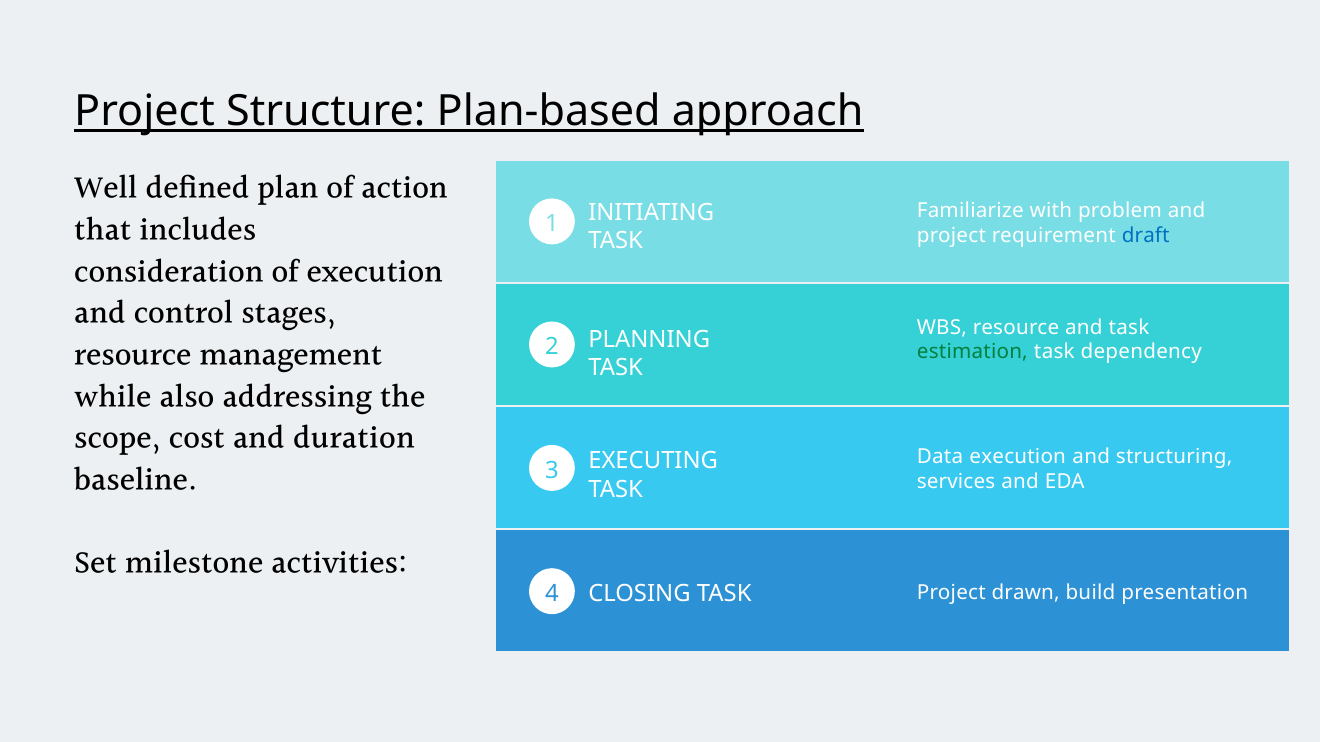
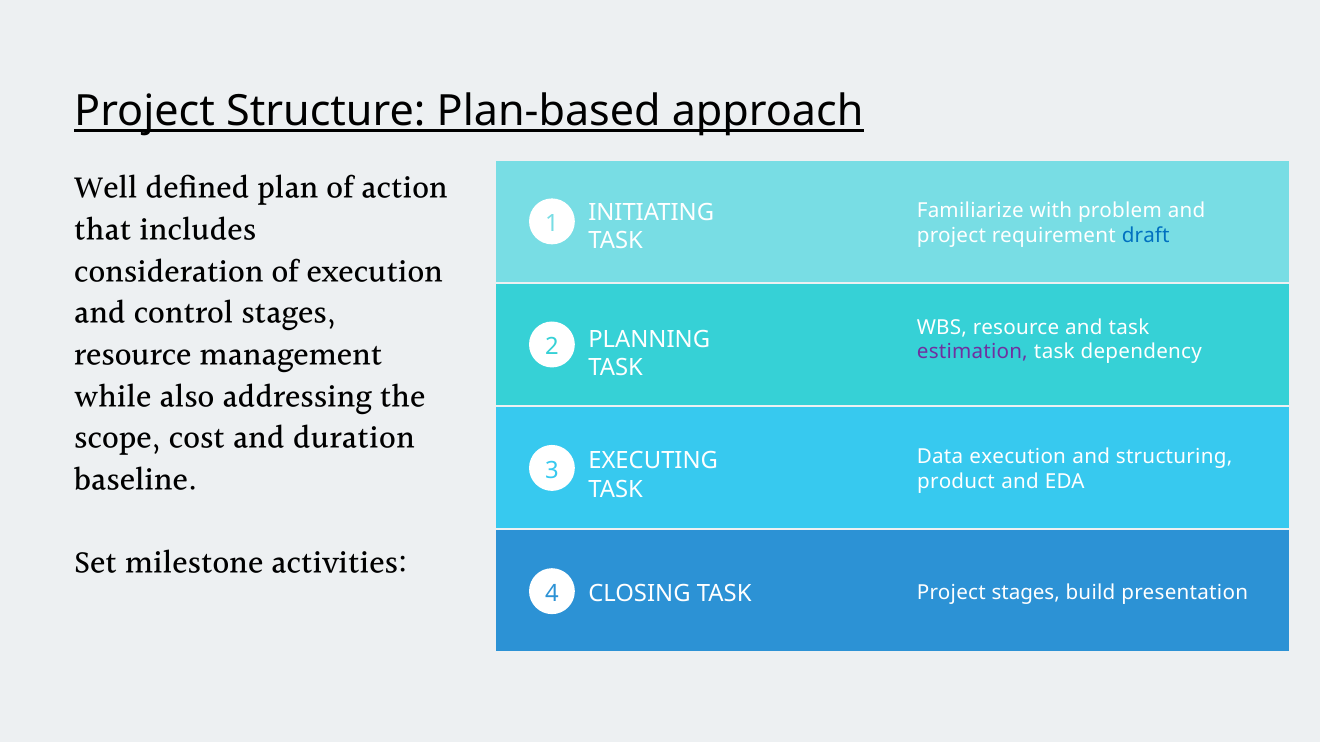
estimation colour: green -> purple
services: services -> product
Project drawn: drawn -> stages
